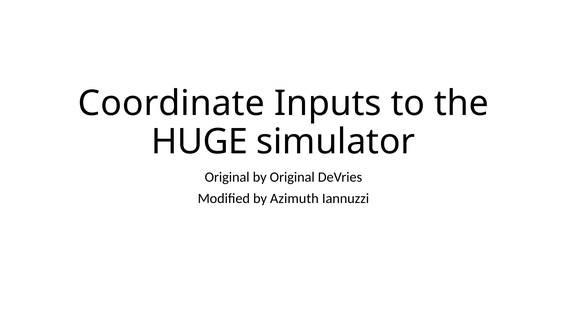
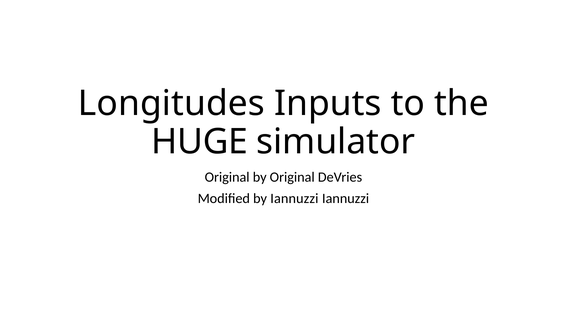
Coordinate: Coordinate -> Longitudes
by Azimuth: Azimuth -> Iannuzzi
